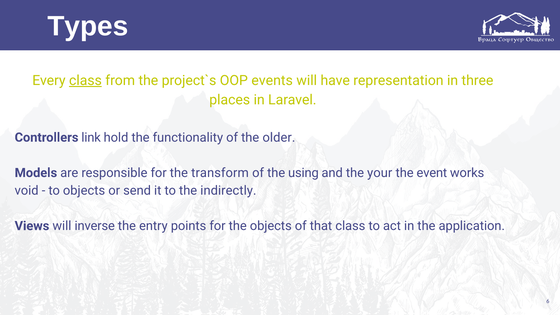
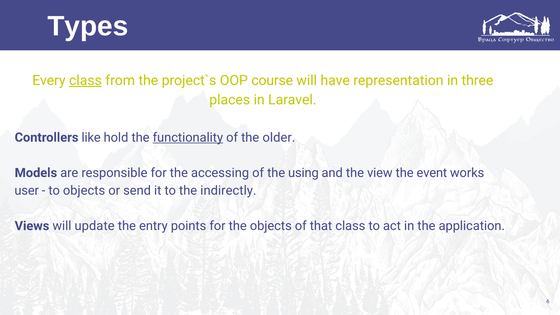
events: events -> course
link: link -> like
functionality underline: none -> present
transform: transform -> accessing
your: your -> view
void: void -> user
inverse: inverse -> update
